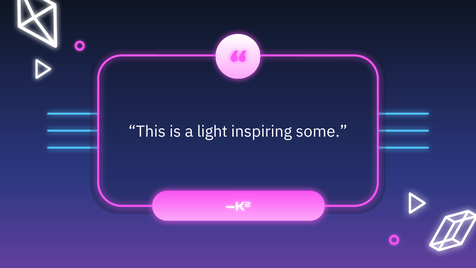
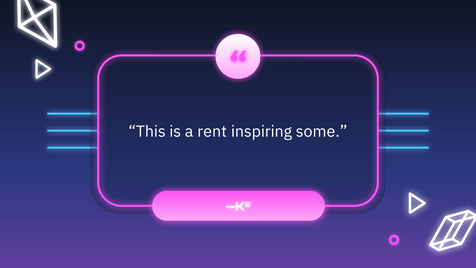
light: light -> rent
